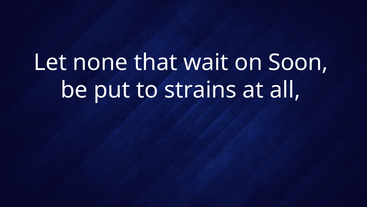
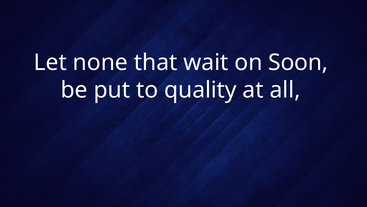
strains: strains -> quality
